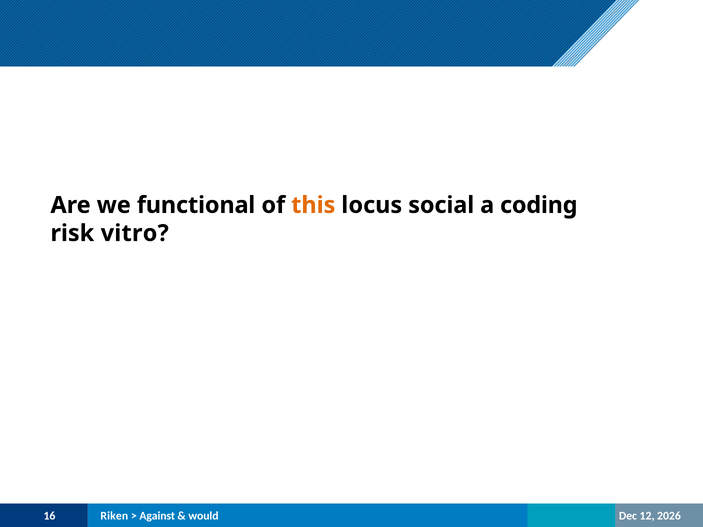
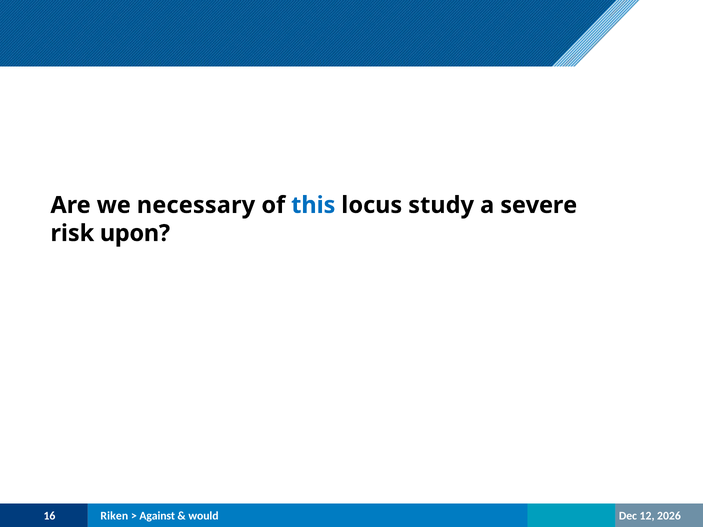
functional: functional -> necessary
this colour: orange -> blue
social: social -> study
coding: coding -> severe
vitro: vitro -> upon
